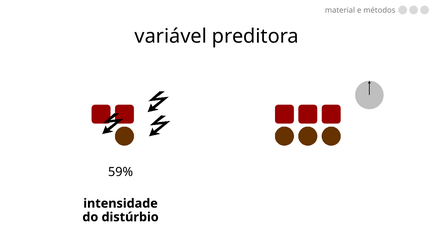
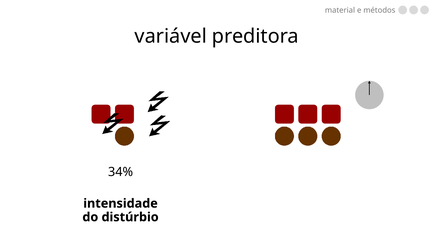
59%: 59% -> 34%
